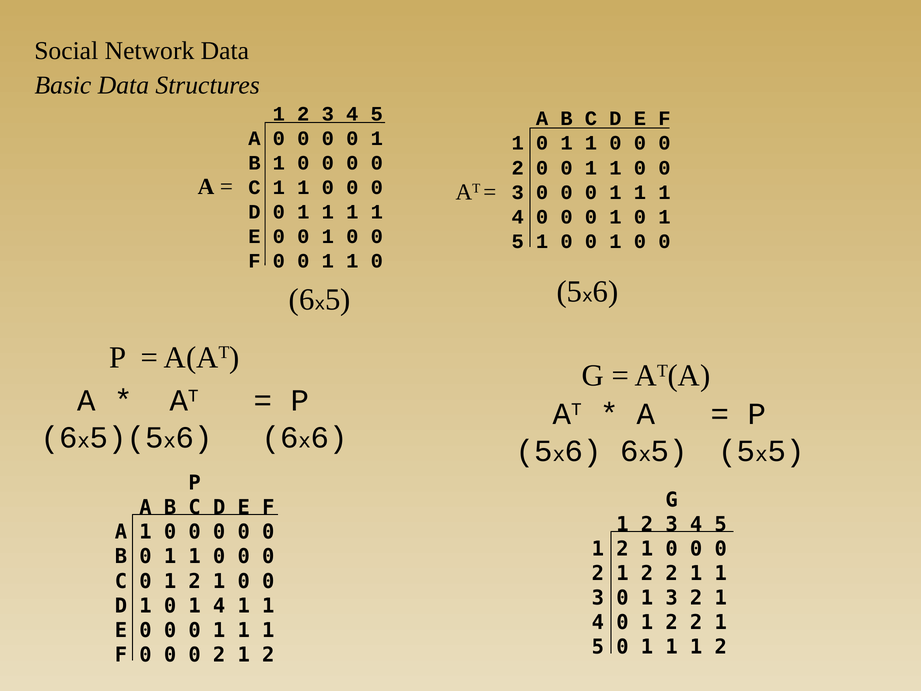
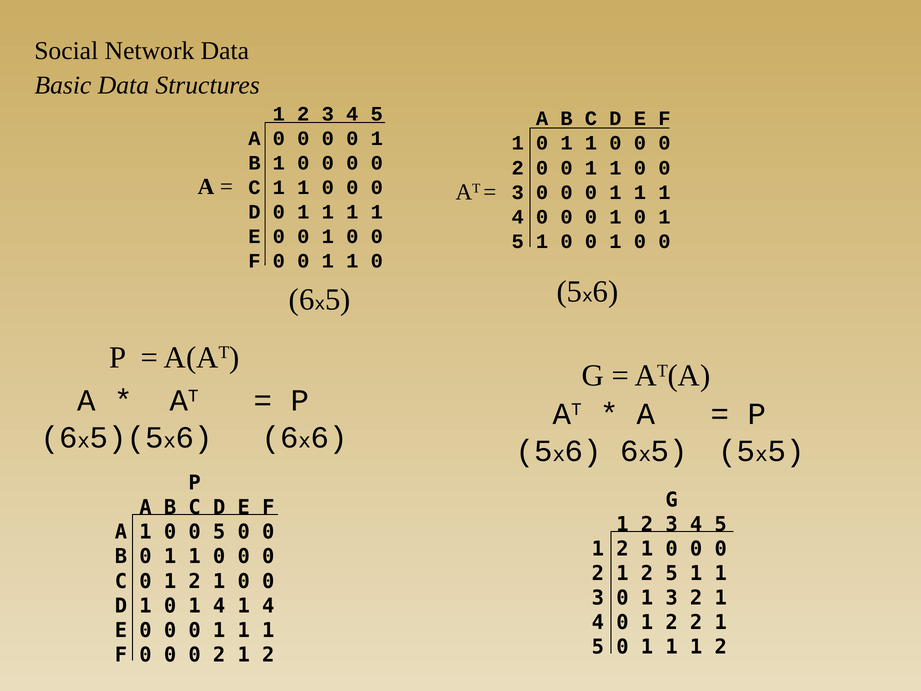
0 at (219, 532): 0 -> 5
2 1 2 2: 2 -> 5
4 1 1: 1 -> 4
